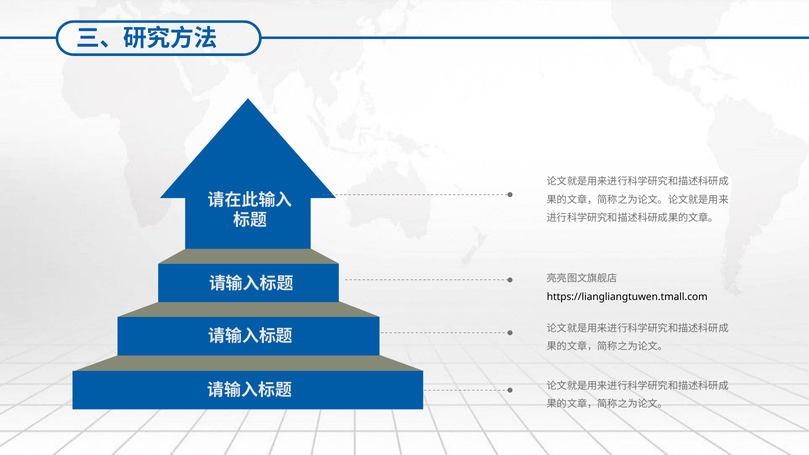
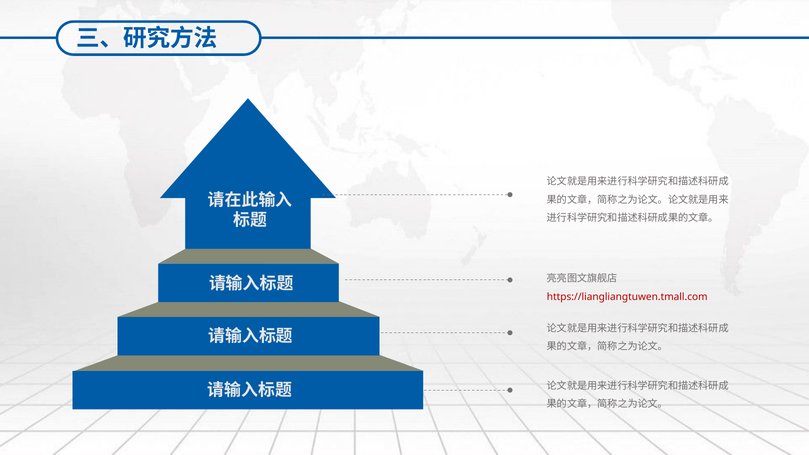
https://liangliangtuwen.tmall.com colour: black -> red
